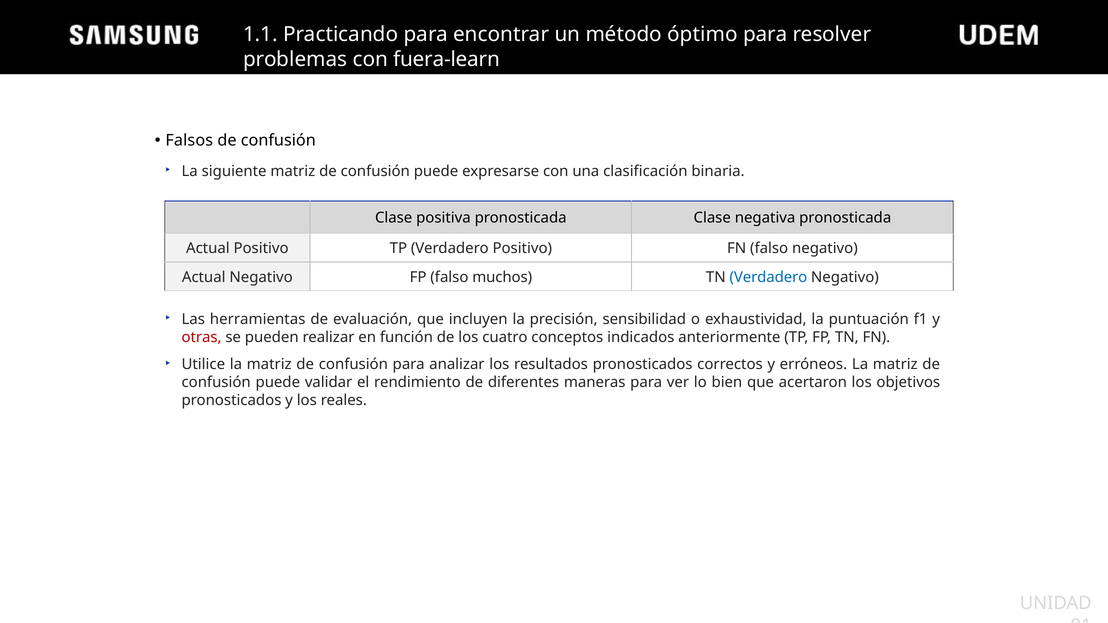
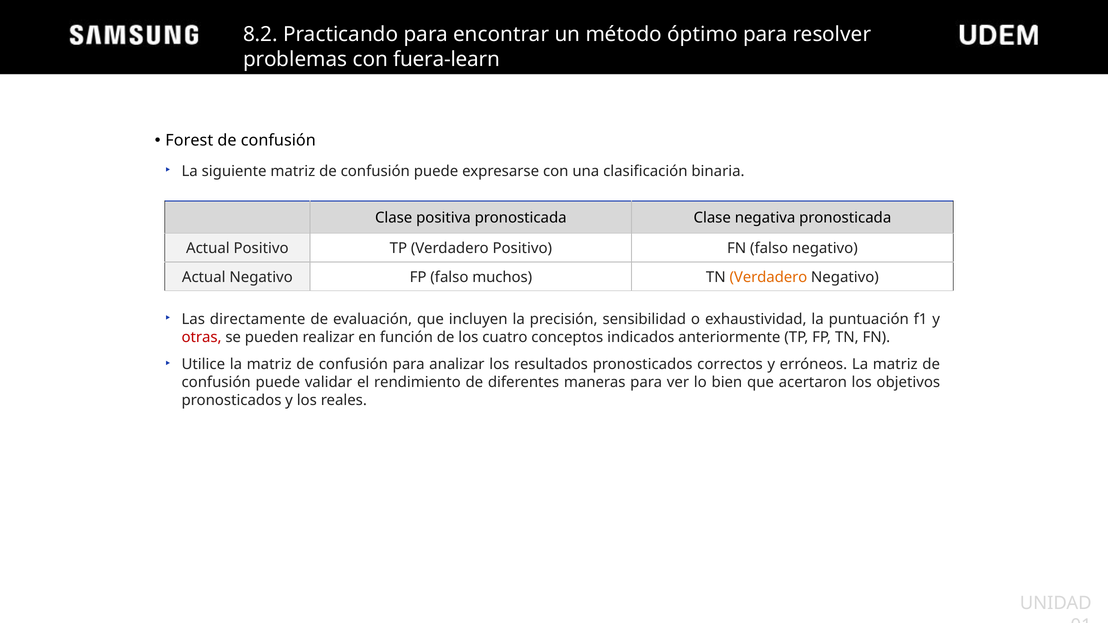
1.1: 1.1 -> 8.2
Falsos: Falsos -> Forest
Verdadero at (768, 277) colour: blue -> orange
herramientas: herramientas -> directamente
